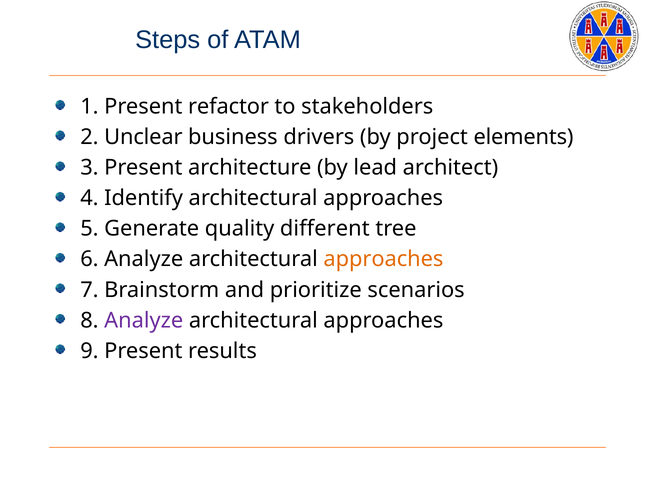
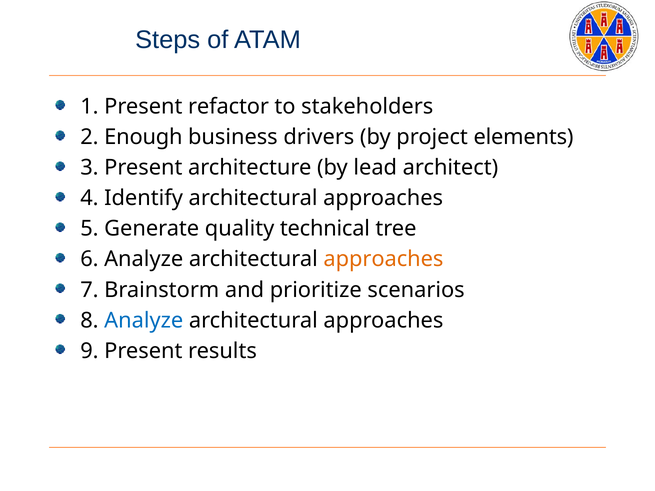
Unclear: Unclear -> Enough
different: different -> technical
Analyze at (144, 321) colour: purple -> blue
